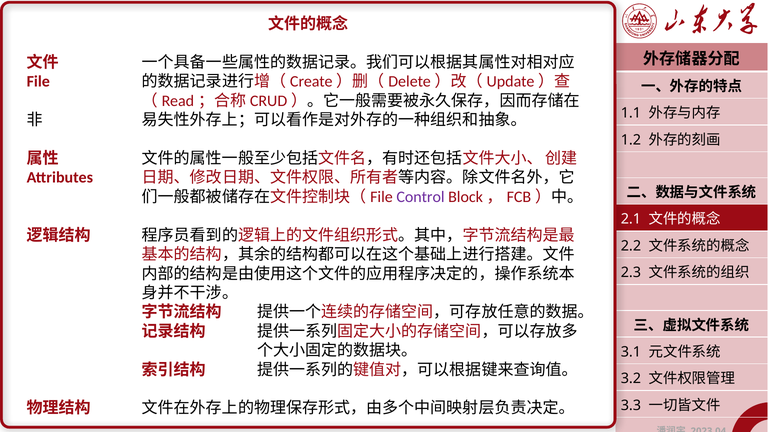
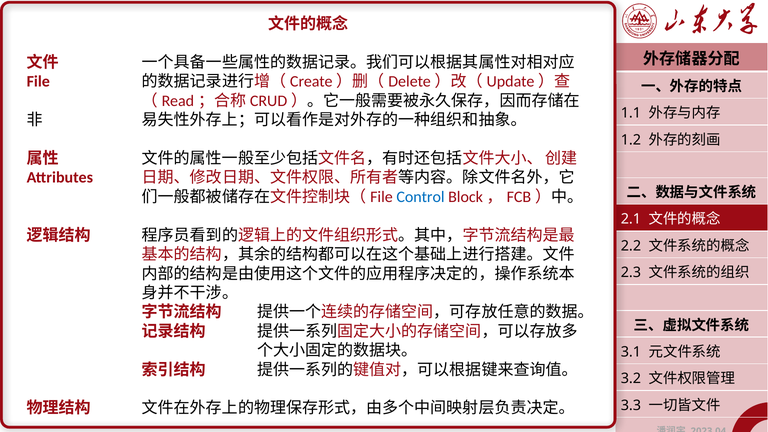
Control colour: purple -> blue
